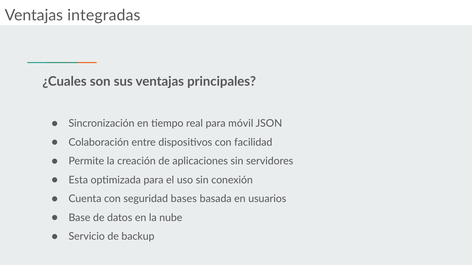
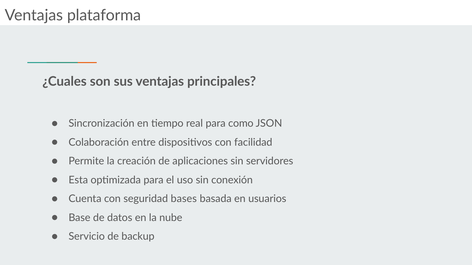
integradas: integradas -> plataforma
móvil: móvil -> como
